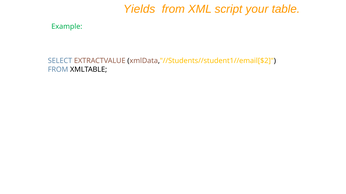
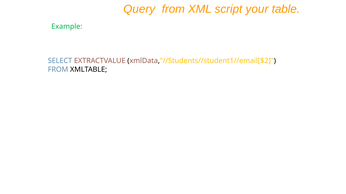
Yields: Yields -> Query
